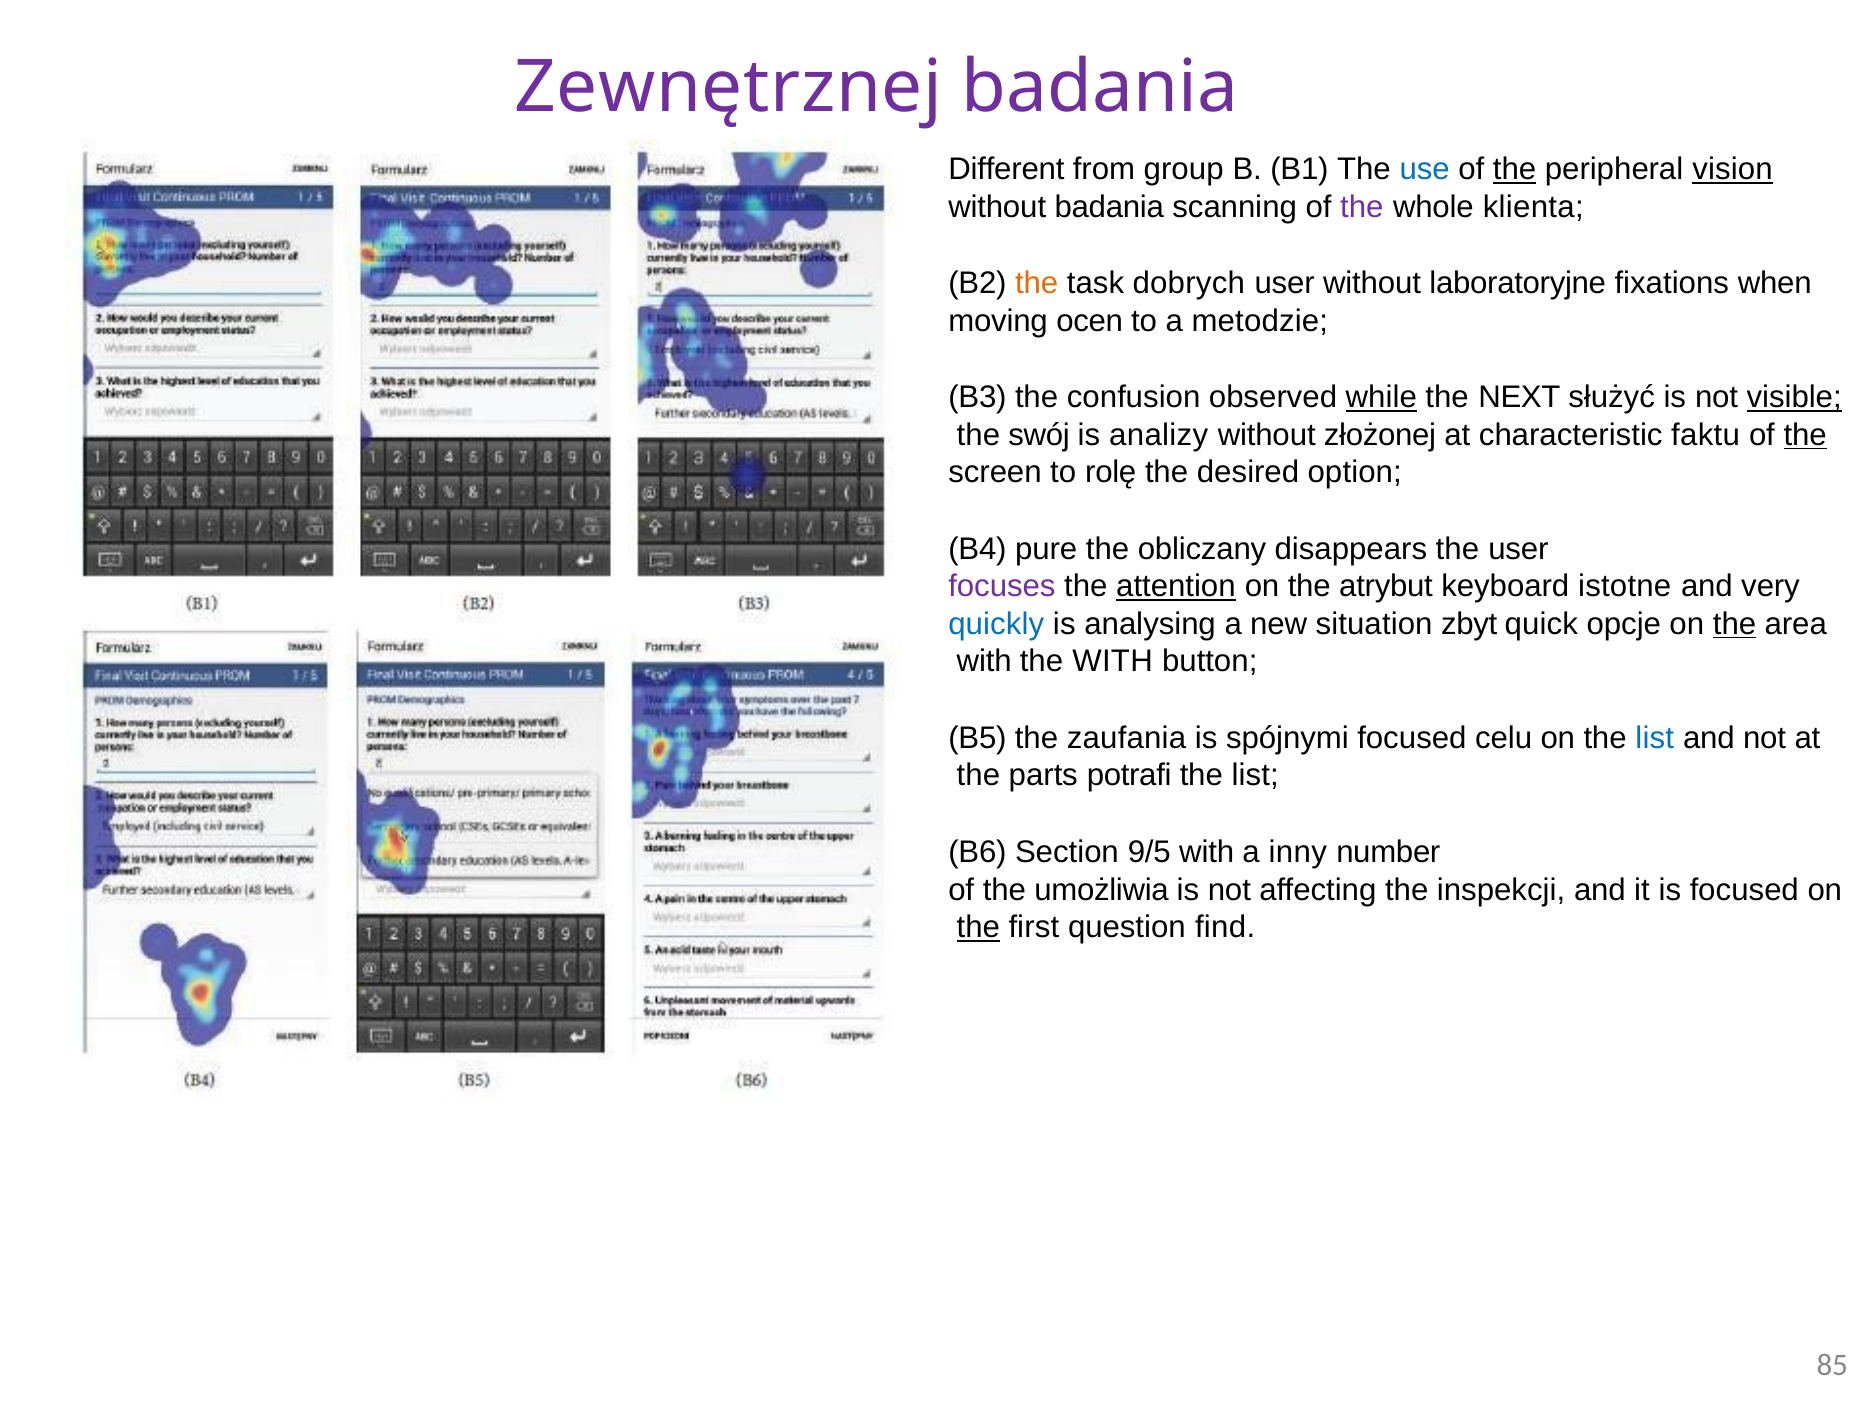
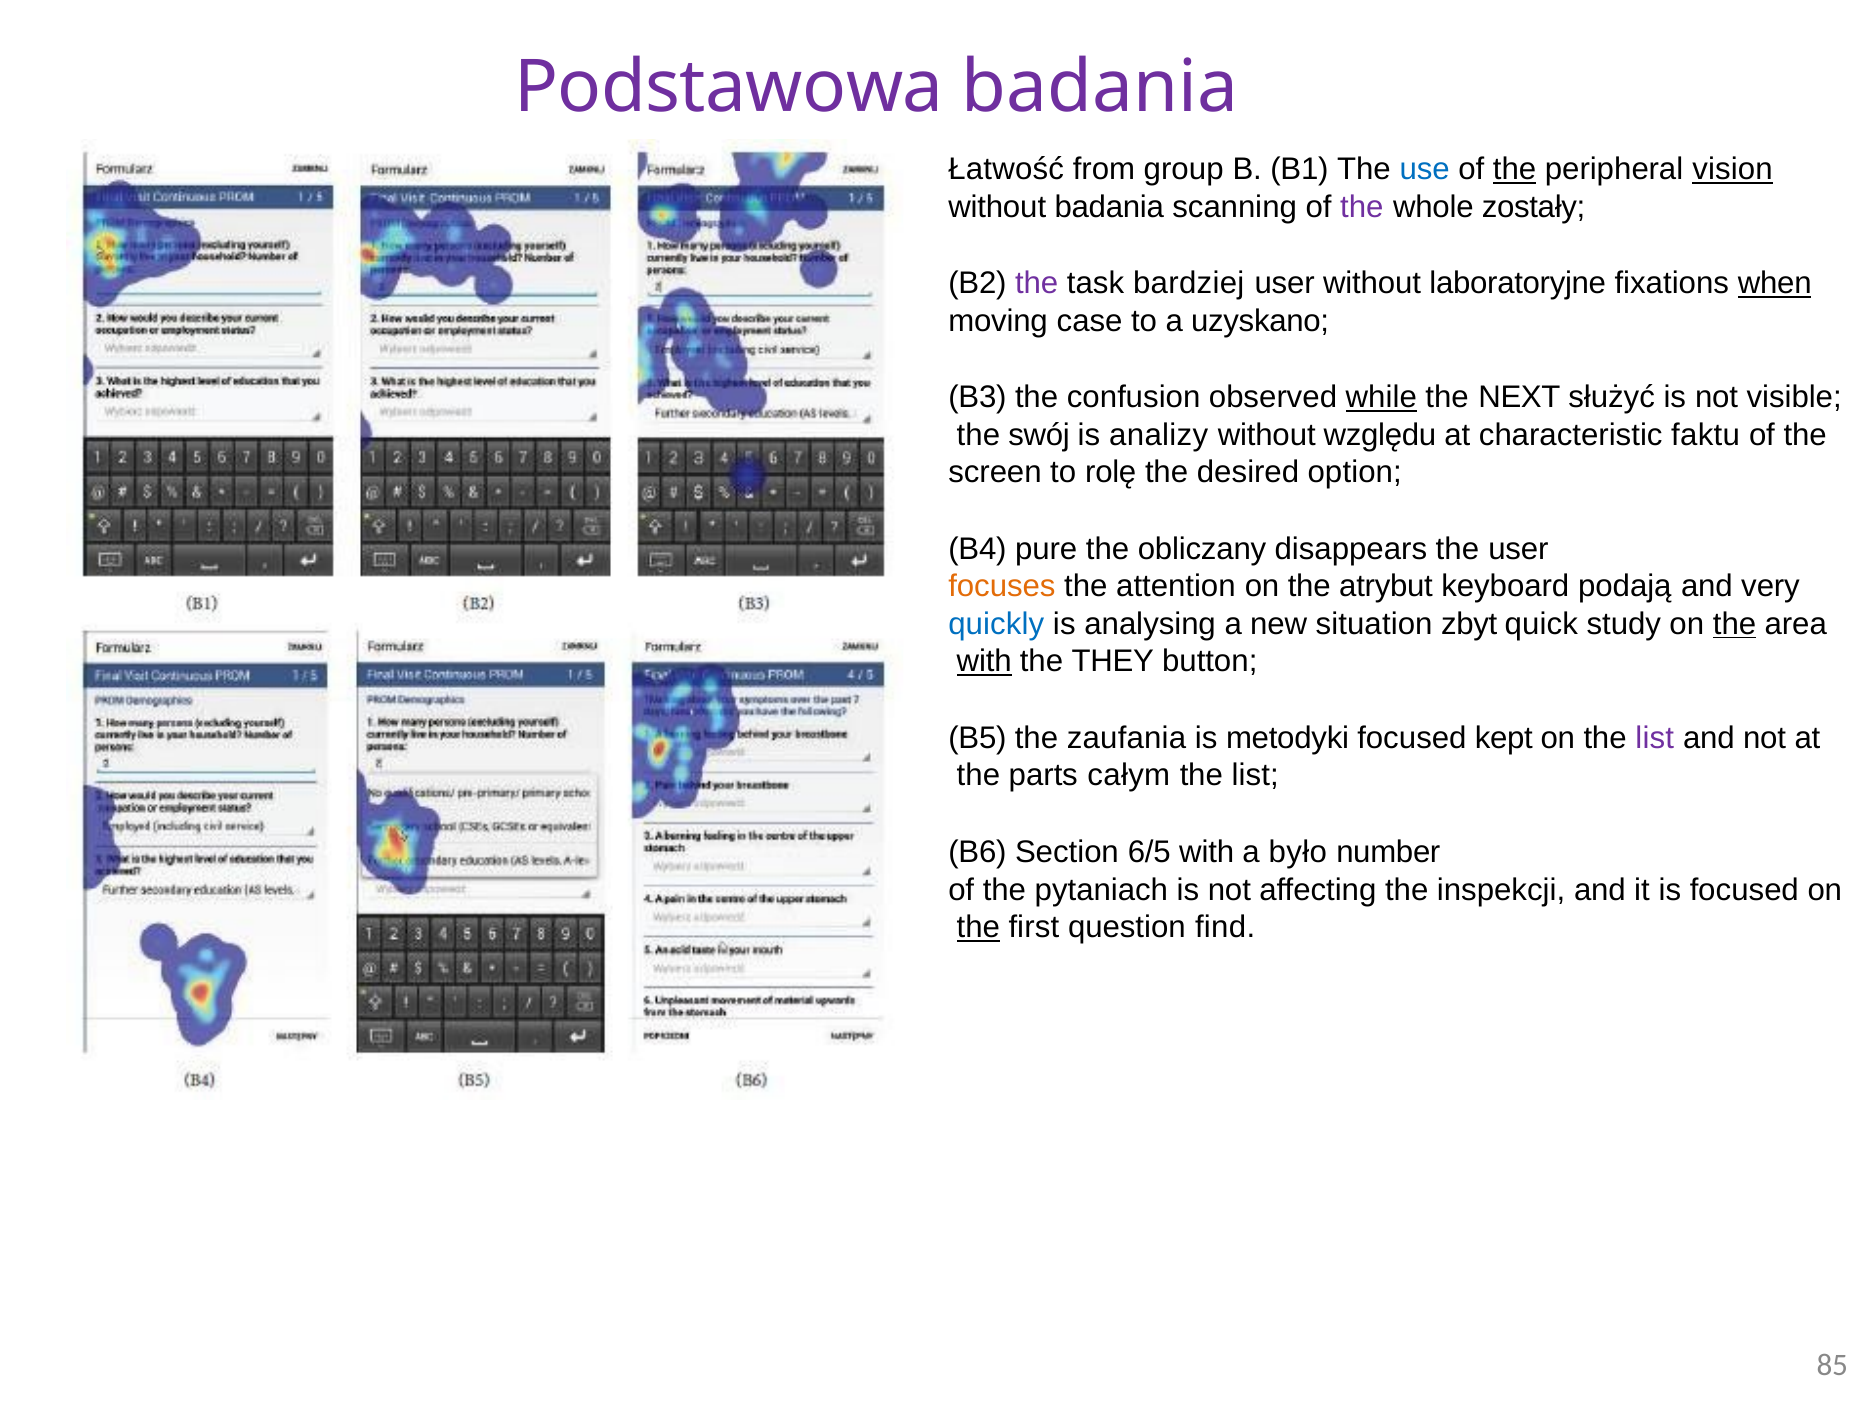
Zewnętrznej: Zewnętrznej -> Podstawowa
Different: Different -> Łatwość
klienta: klienta -> zostały
the at (1037, 283) colour: orange -> purple
dobrych: dobrych -> bardziej
when underline: none -> present
ocen: ocen -> case
metodzie: metodzie -> uzyskano
visible underline: present -> none
złożonej: złożonej -> względu
the at (1805, 435) underline: present -> none
focuses colour: purple -> orange
attention underline: present -> none
istotne: istotne -> podają
opcje: opcje -> study
with at (984, 661) underline: none -> present
the WITH: WITH -> THEY
spójnymi: spójnymi -> metodyki
celu: celu -> kept
list at (1655, 738) colour: blue -> purple
potrafi: potrafi -> całym
9/5: 9/5 -> 6/5
inny: inny -> było
umożliwia: umożliwia -> pytaniach
